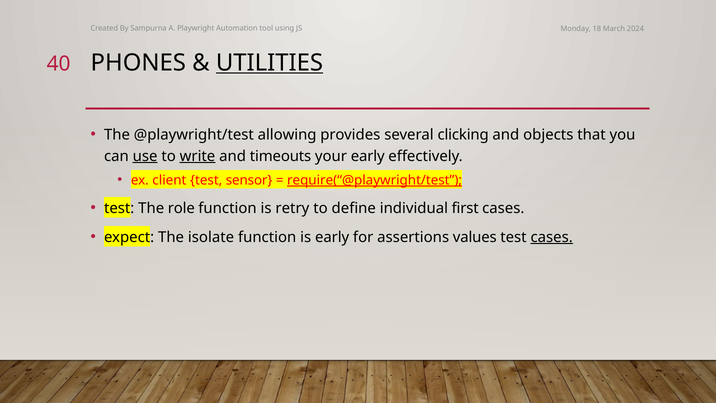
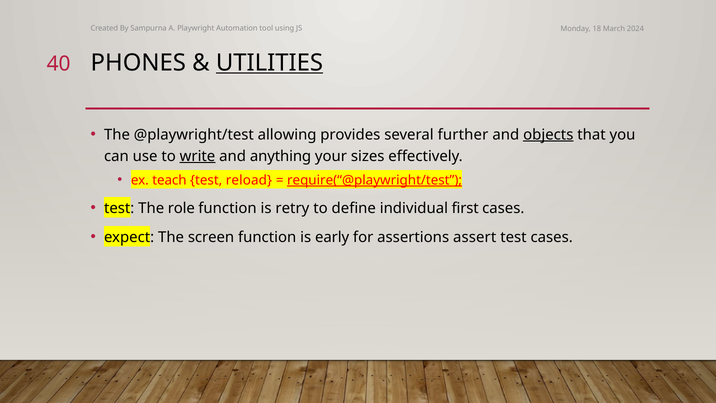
clicking: clicking -> further
objects underline: none -> present
use underline: present -> none
timeouts: timeouts -> anything
your early: early -> sizes
client: client -> teach
sensor: sensor -> reload
isolate: isolate -> screen
values: values -> assert
cases at (552, 237) underline: present -> none
